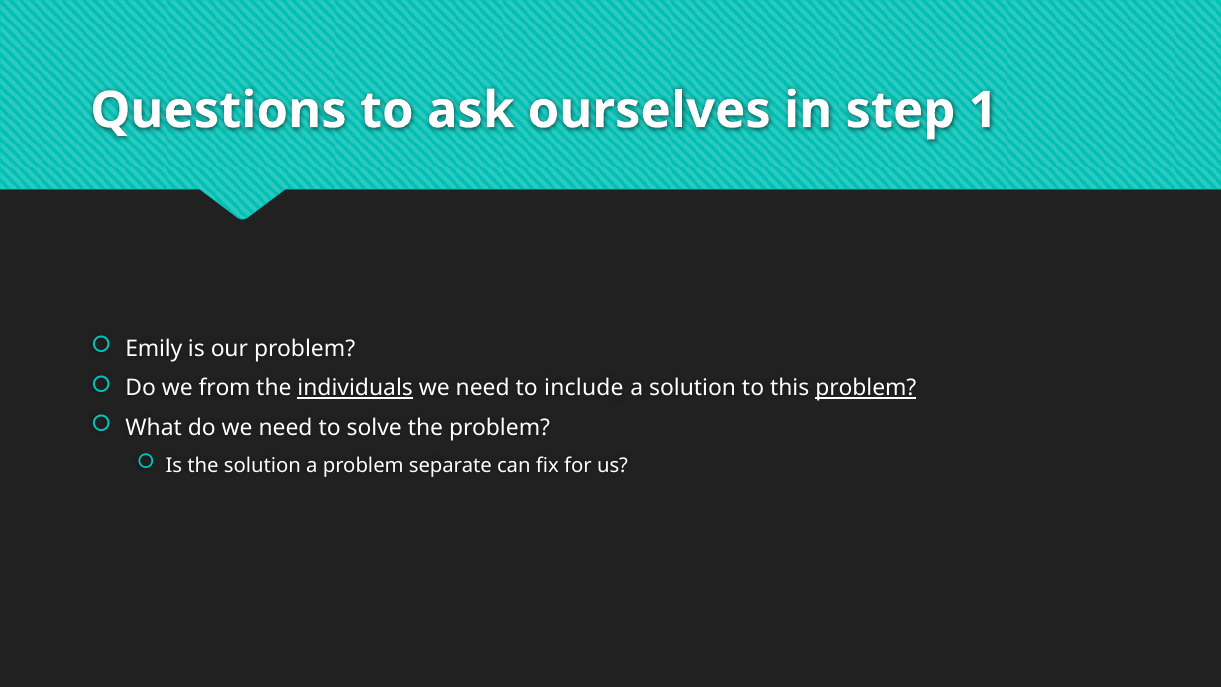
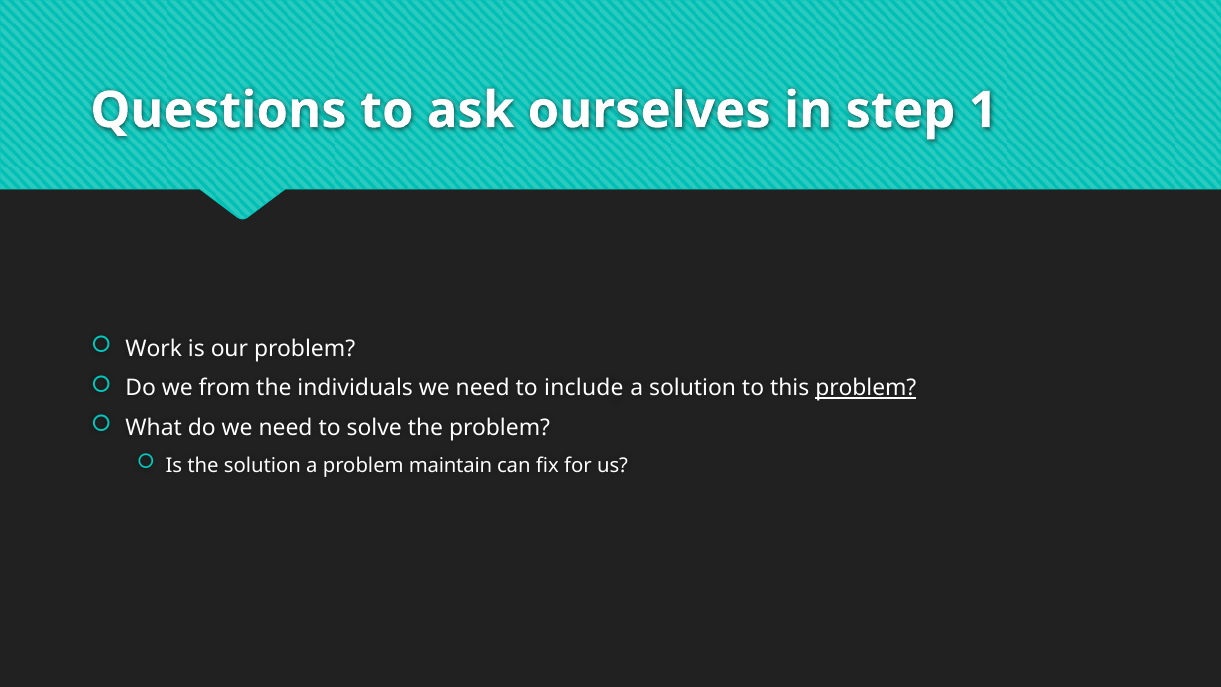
Emily: Emily -> Work
individuals underline: present -> none
separate: separate -> maintain
